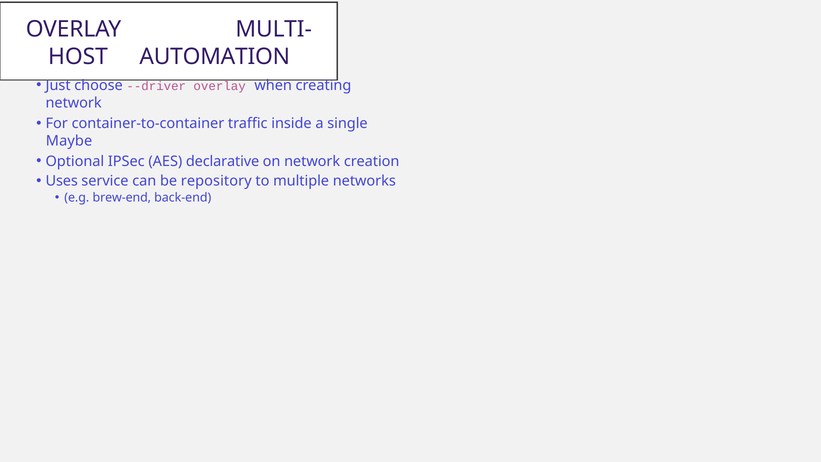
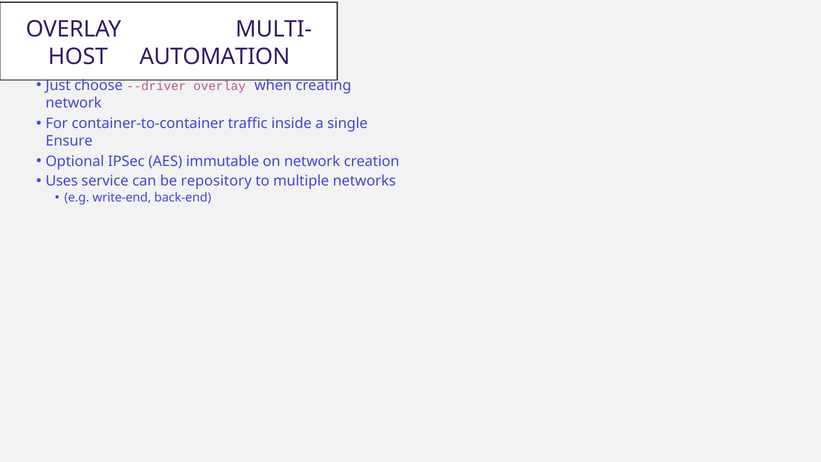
Maybe: Maybe -> Ensure
declarative: declarative -> immutable
brew-end: brew-end -> write-end
